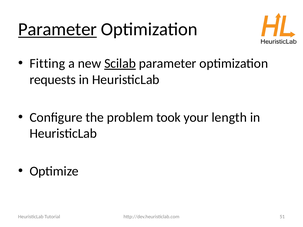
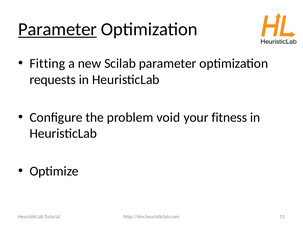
Scilab underline: present -> none
took: took -> void
length: length -> fitness
